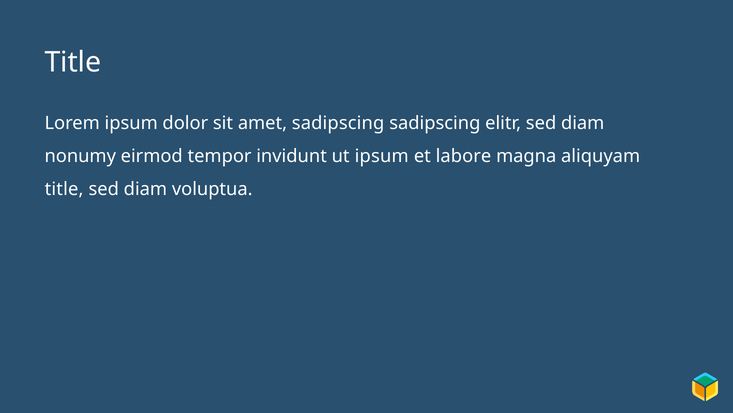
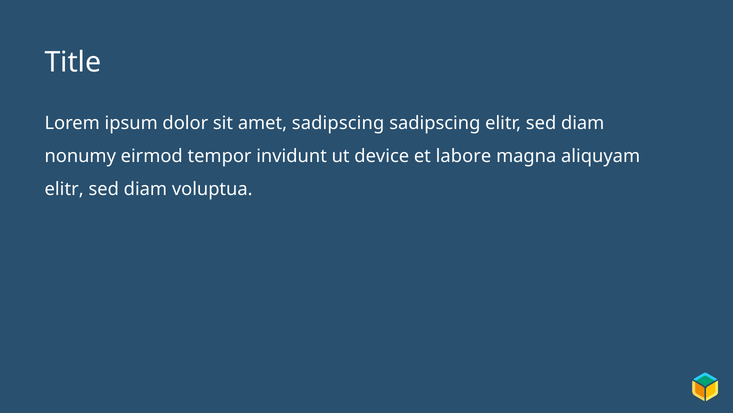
ut ipsum: ipsum -> device
title at (64, 189): title -> elitr
